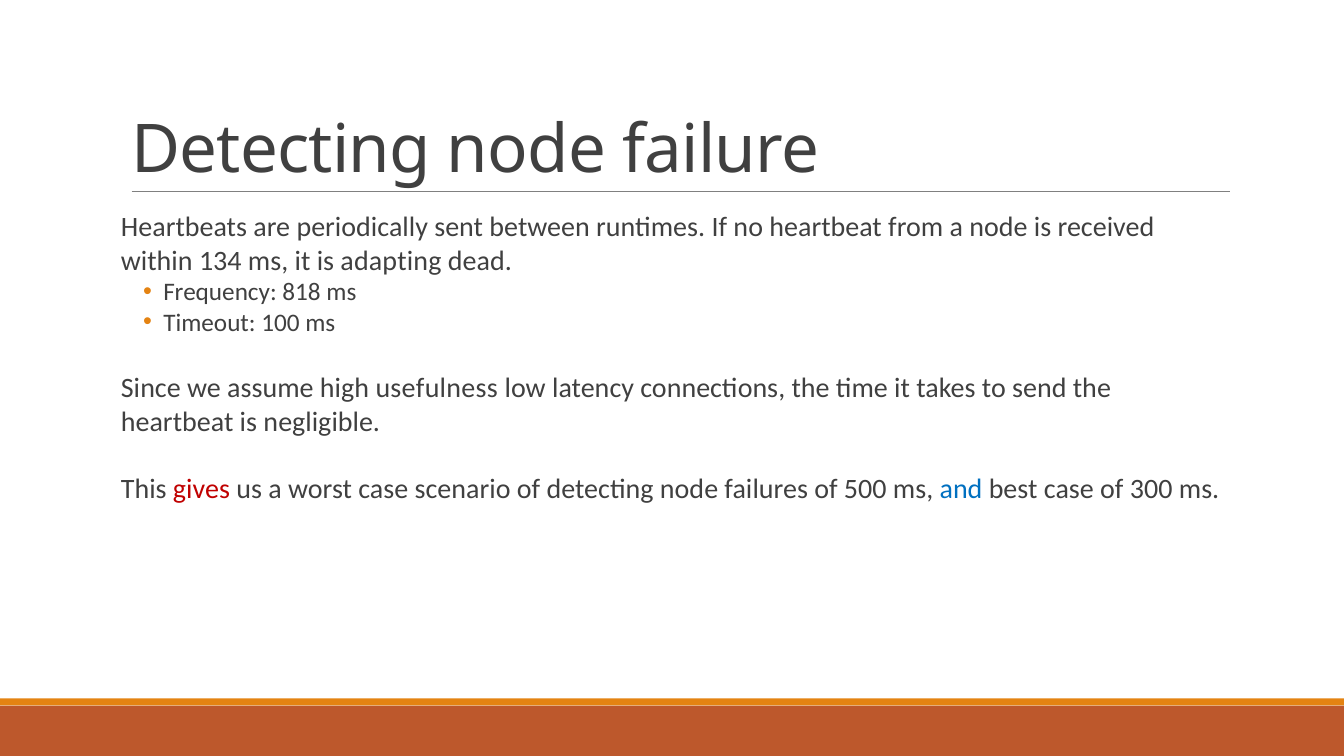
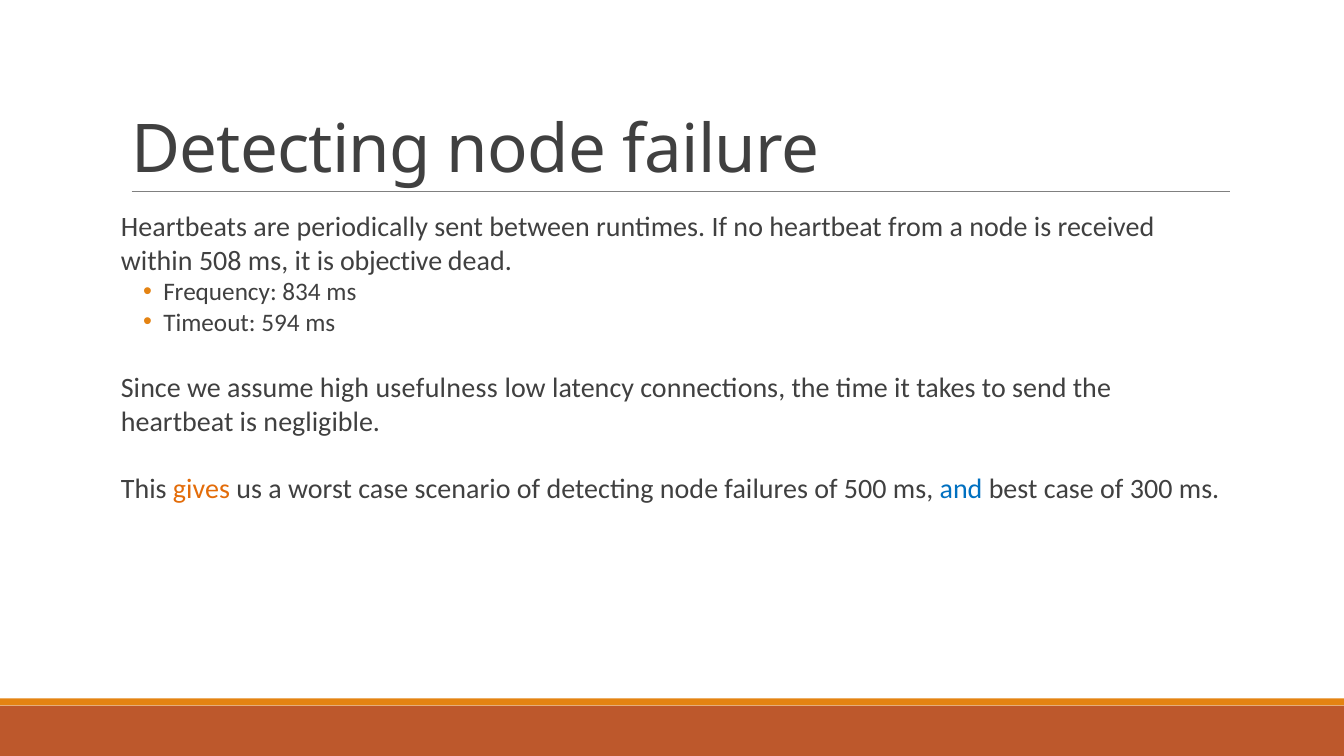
134: 134 -> 508
adapting: adapting -> objective
818: 818 -> 834
100: 100 -> 594
gives colour: red -> orange
